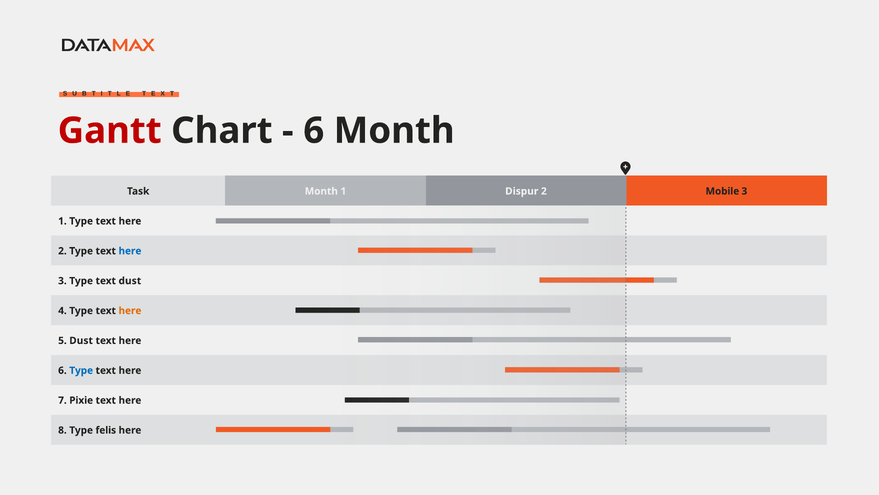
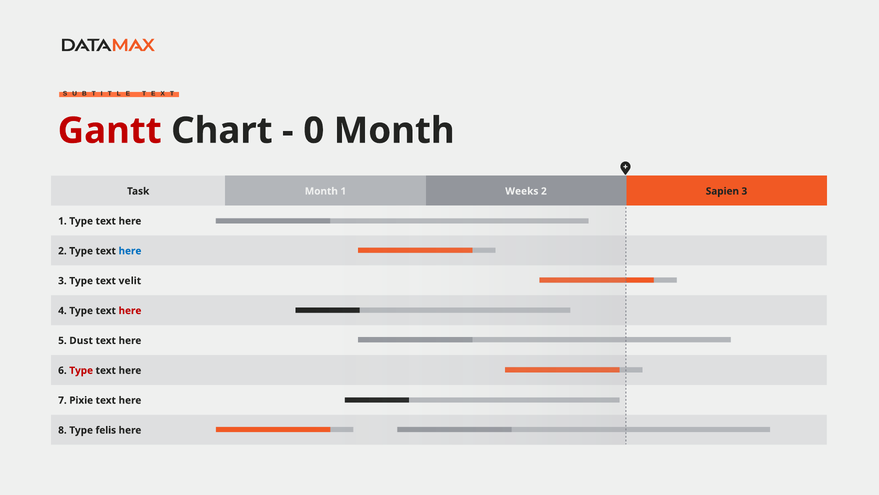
6 at (314, 131): 6 -> 0
Dispur: Dispur -> Weeks
Mobile: Mobile -> Sapien
text dust: dust -> velit
here at (130, 310) colour: orange -> red
Type at (81, 370) colour: blue -> red
